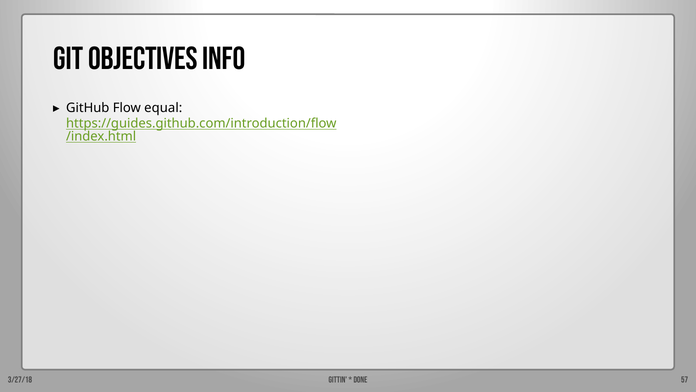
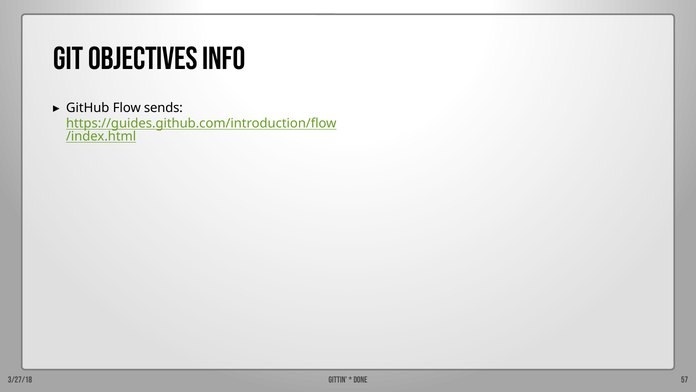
equal: equal -> sends
